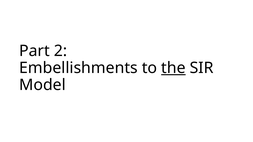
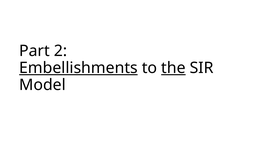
Embellishments underline: none -> present
